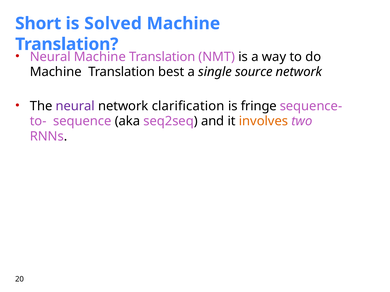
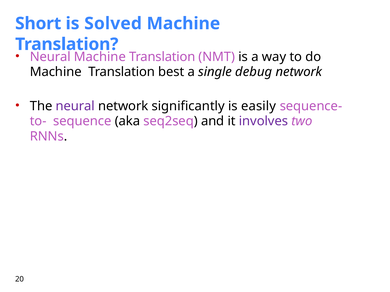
source: source -> debug
clarification: clarification -> significantly
fringe: fringe -> easily
involves colour: orange -> purple
